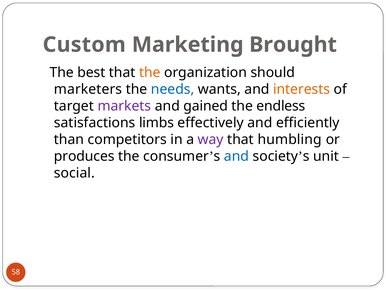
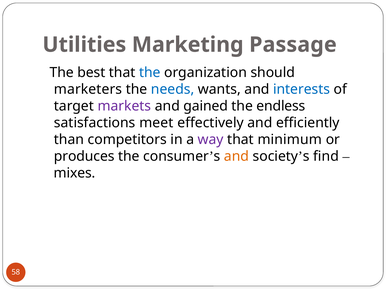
Custom: Custom -> Utilities
Brought: Brought -> Passage
the at (150, 72) colour: orange -> blue
interests colour: orange -> blue
limbs: limbs -> meet
humbling: humbling -> minimum
and at (237, 156) colour: blue -> orange
unit: unit -> find
social: social -> mixes
